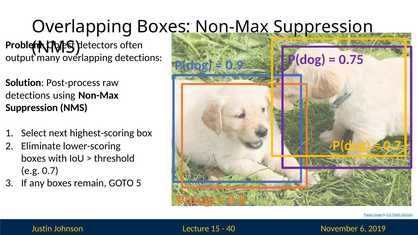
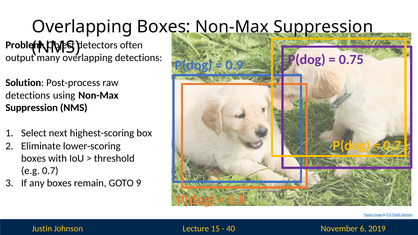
5: 5 -> 9
